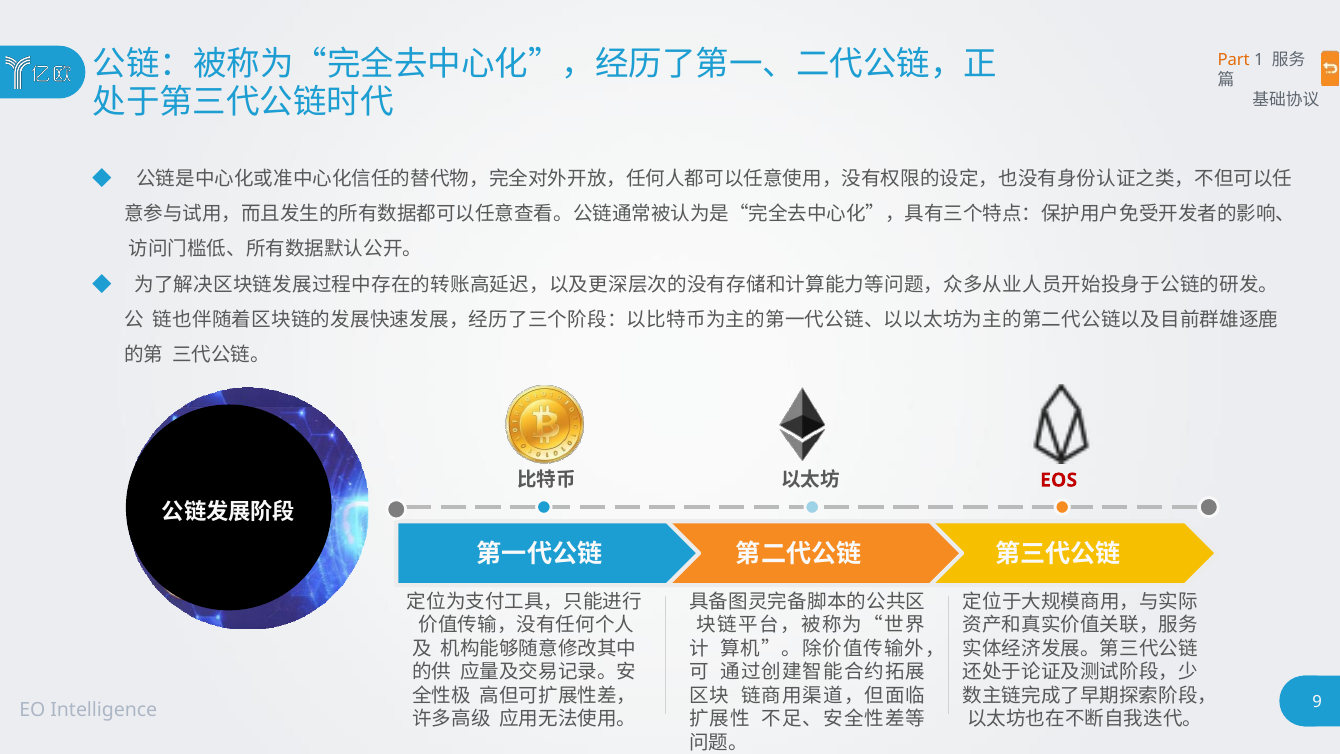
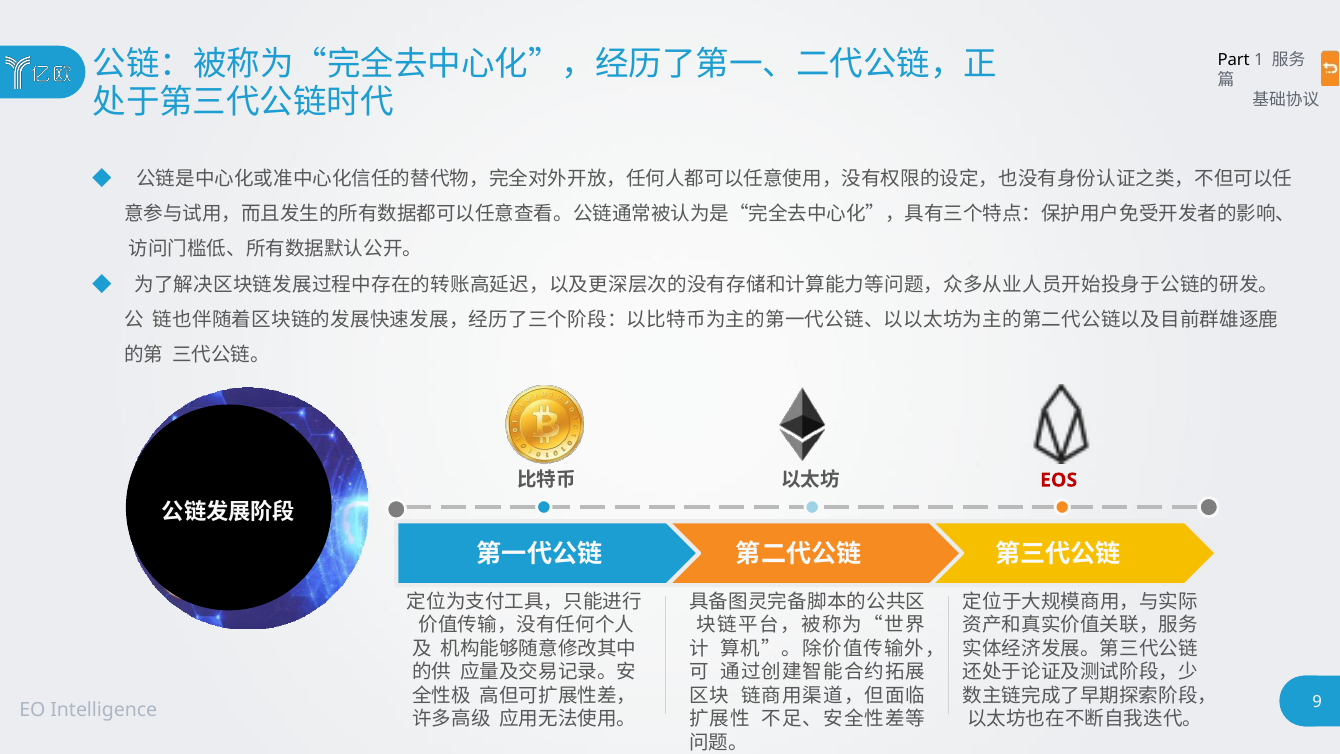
Part colour: orange -> black
